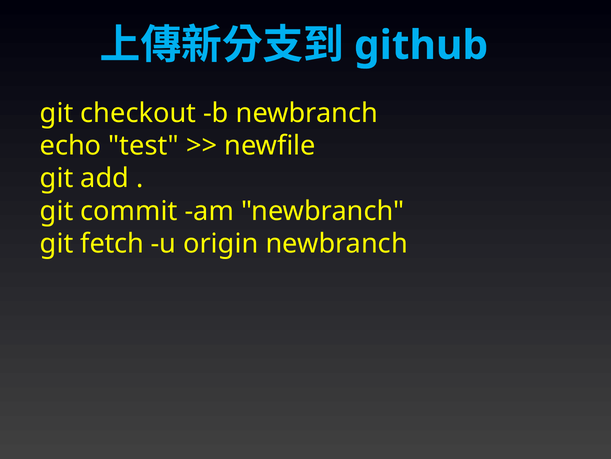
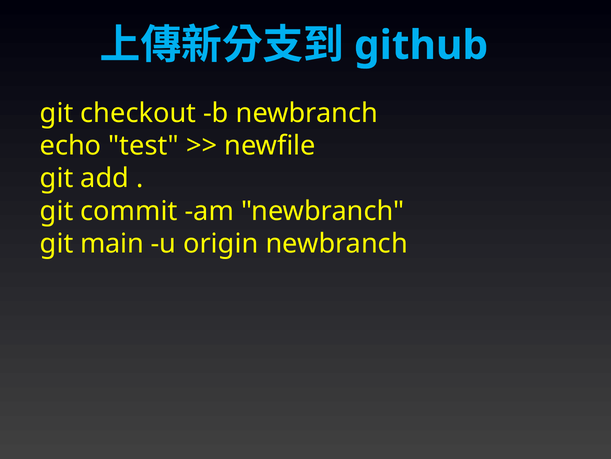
fetch: fetch -> main
